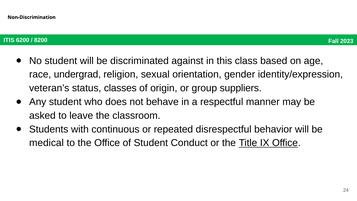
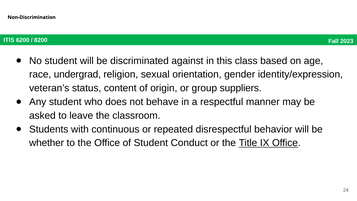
classes: classes -> content
medical: medical -> whether
